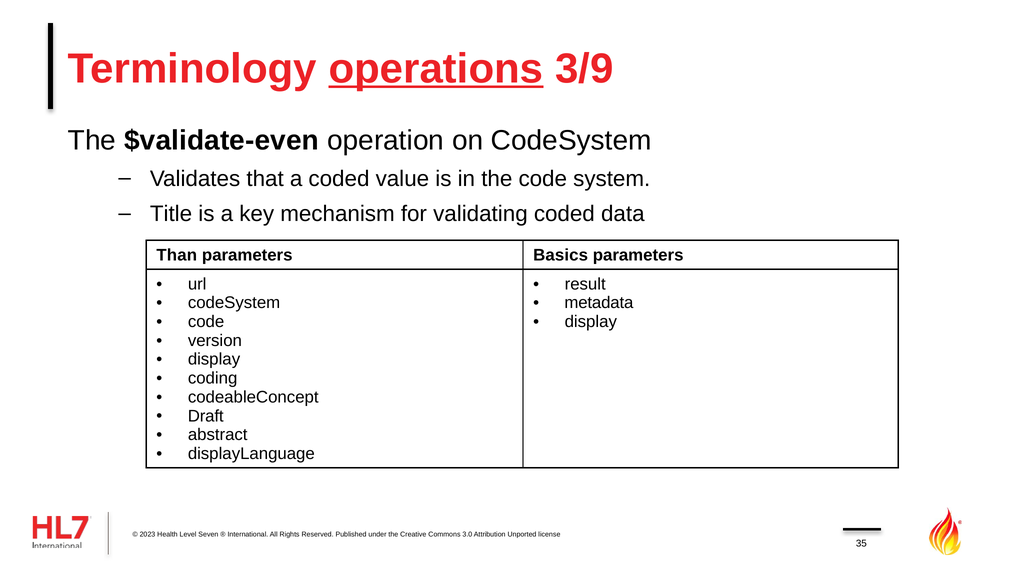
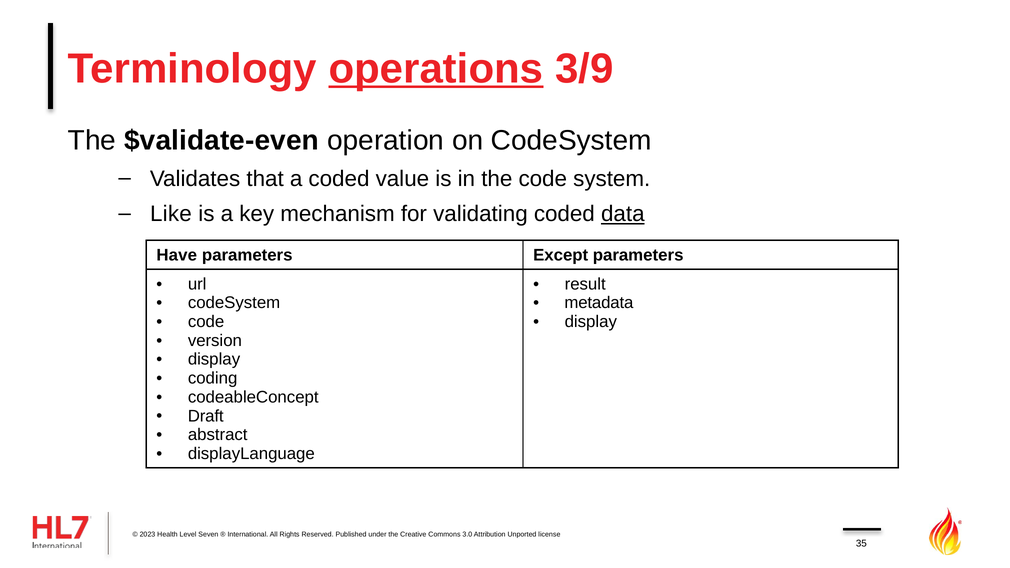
Title: Title -> Like
data underline: none -> present
Than: Than -> Have
Basics: Basics -> Except
